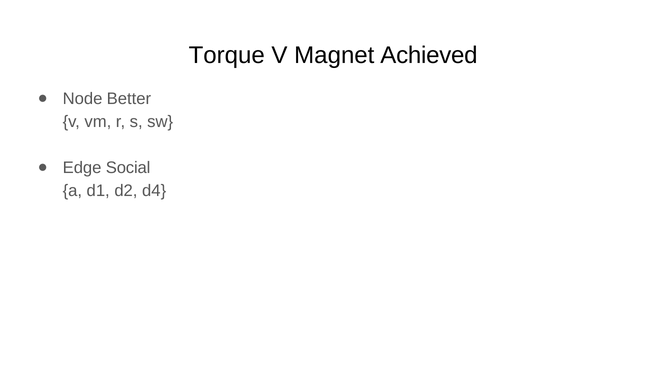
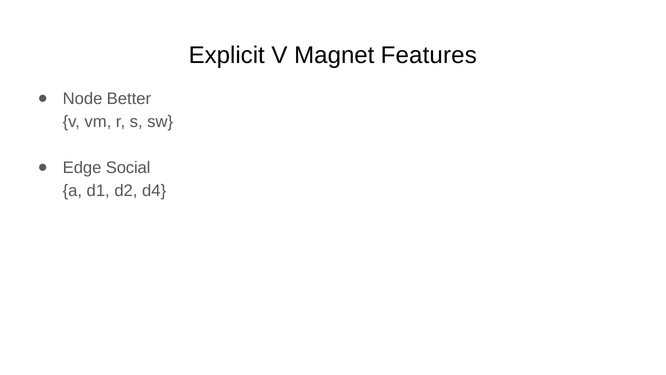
Torque: Torque -> Explicit
Achieved: Achieved -> Features
